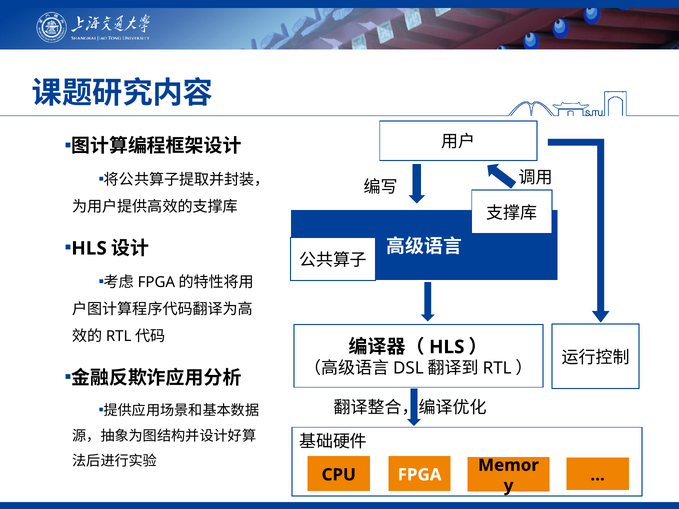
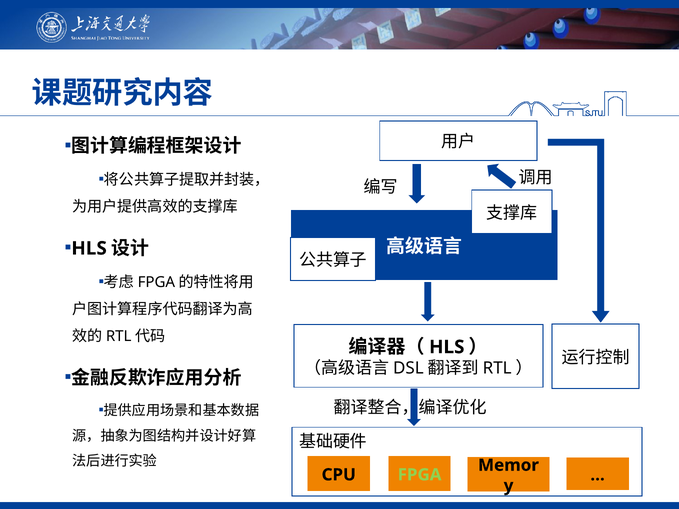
FPGA colour: white -> light green
